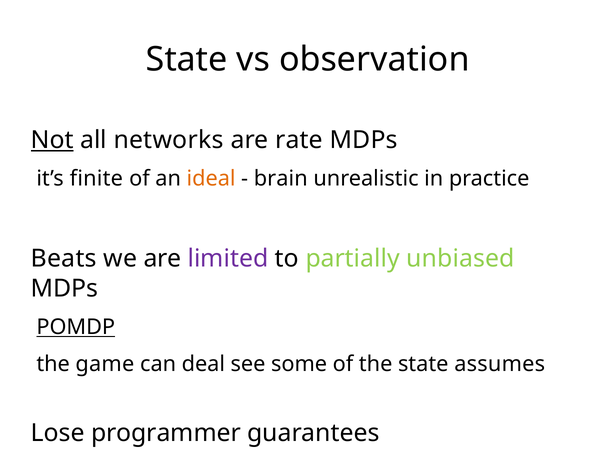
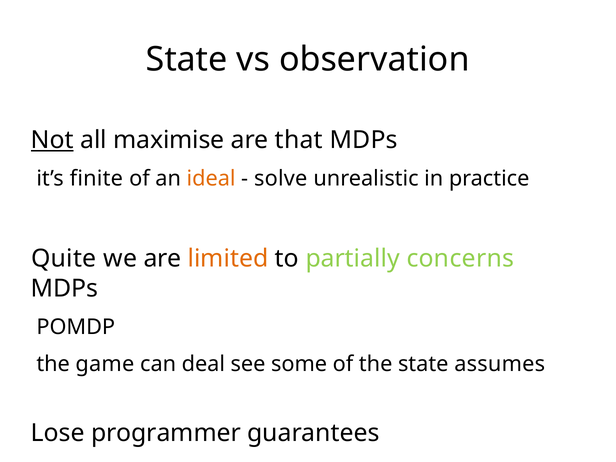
networks: networks -> maximise
rate: rate -> that
brain: brain -> solve
Beats: Beats -> Quite
limited colour: purple -> orange
unbiased: unbiased -> concerns
POMDP underline: present -> none
